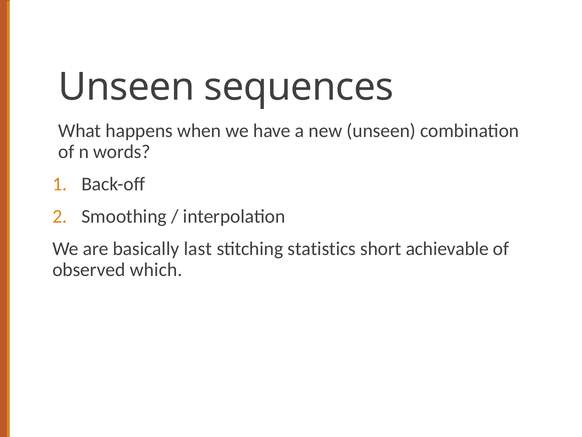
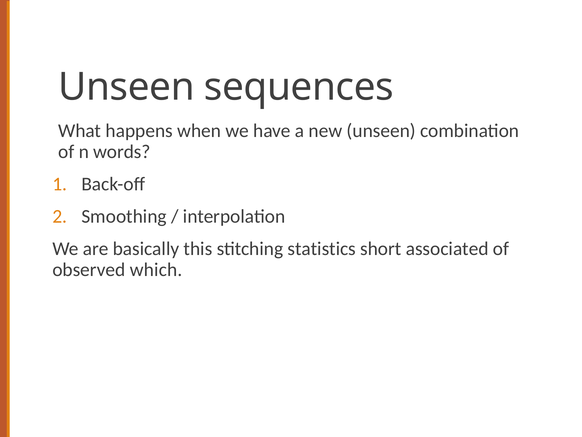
last: last -> this
achievable: achievable -> associated
